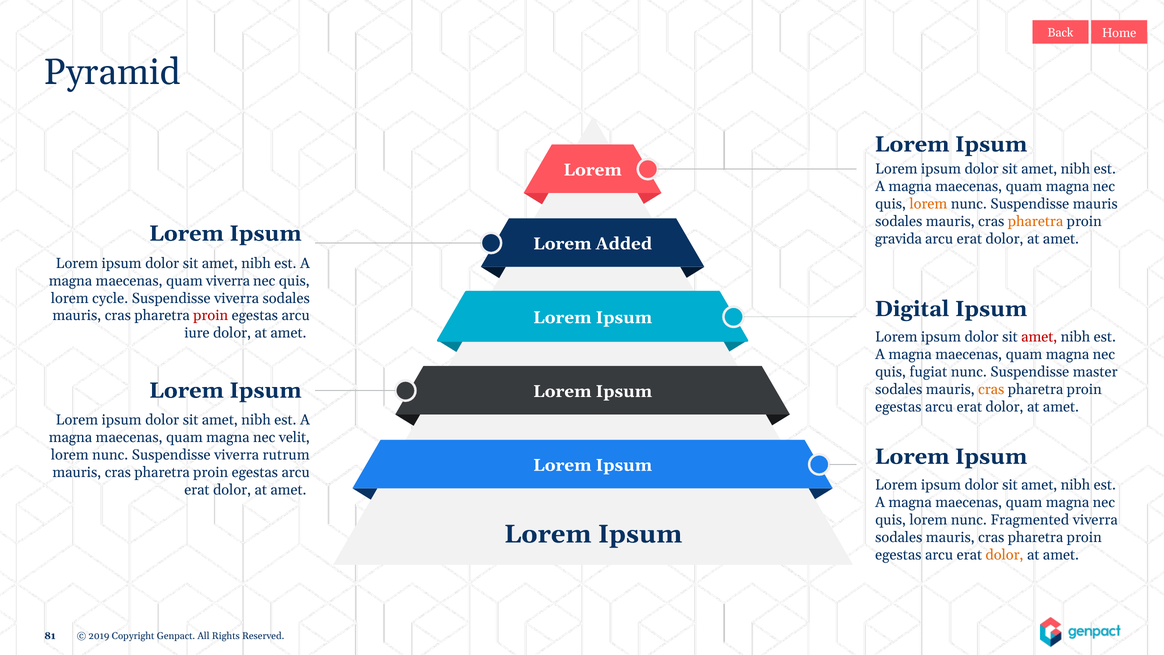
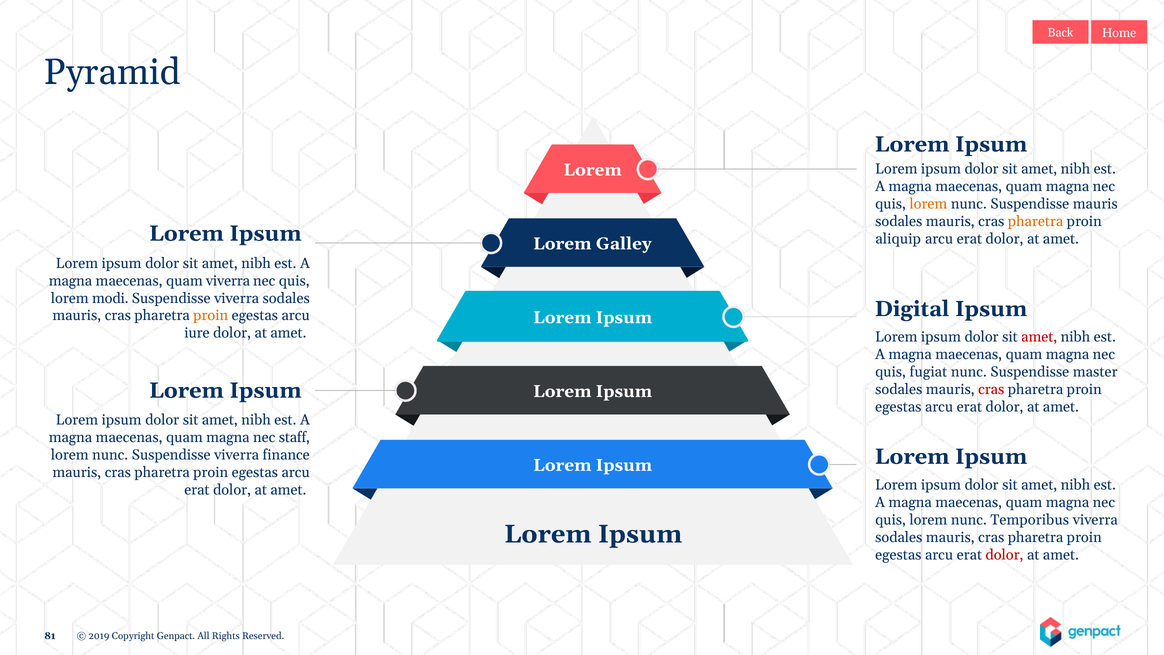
gravida: gravida -> aliquip
Added: Added -> Galley
cycle: cycle -> modi
proin at (211, 316) colour: red -> orange
cras at (991, 389) colour: orange -> red
velit: velit -> staff
rutrum: rutrum -> finance
Fragmented: Fragmented -> Temporibus
dolor at (1004, 555) colour: orange -> red
